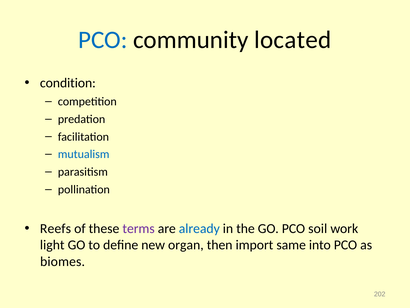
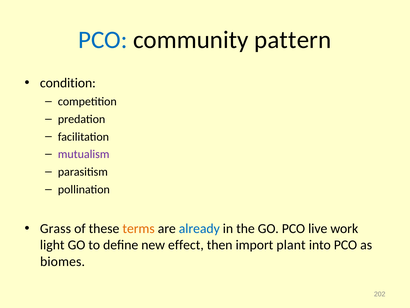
located: located -> pattern
mutualism colour: blue -> purple
Reefs: Reefs -> Grass
terms colour: purple -> orange
soil: soil -> live
organ: organ -> effect
same: same -> plant
